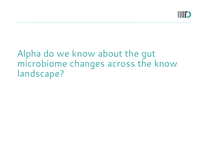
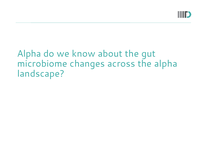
the know: know -> alpha
